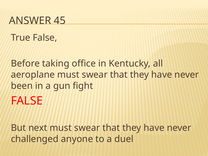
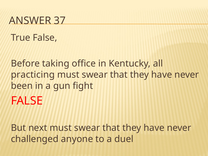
45: 45 -> 37
aeroplane: aeroplane -> practicing
